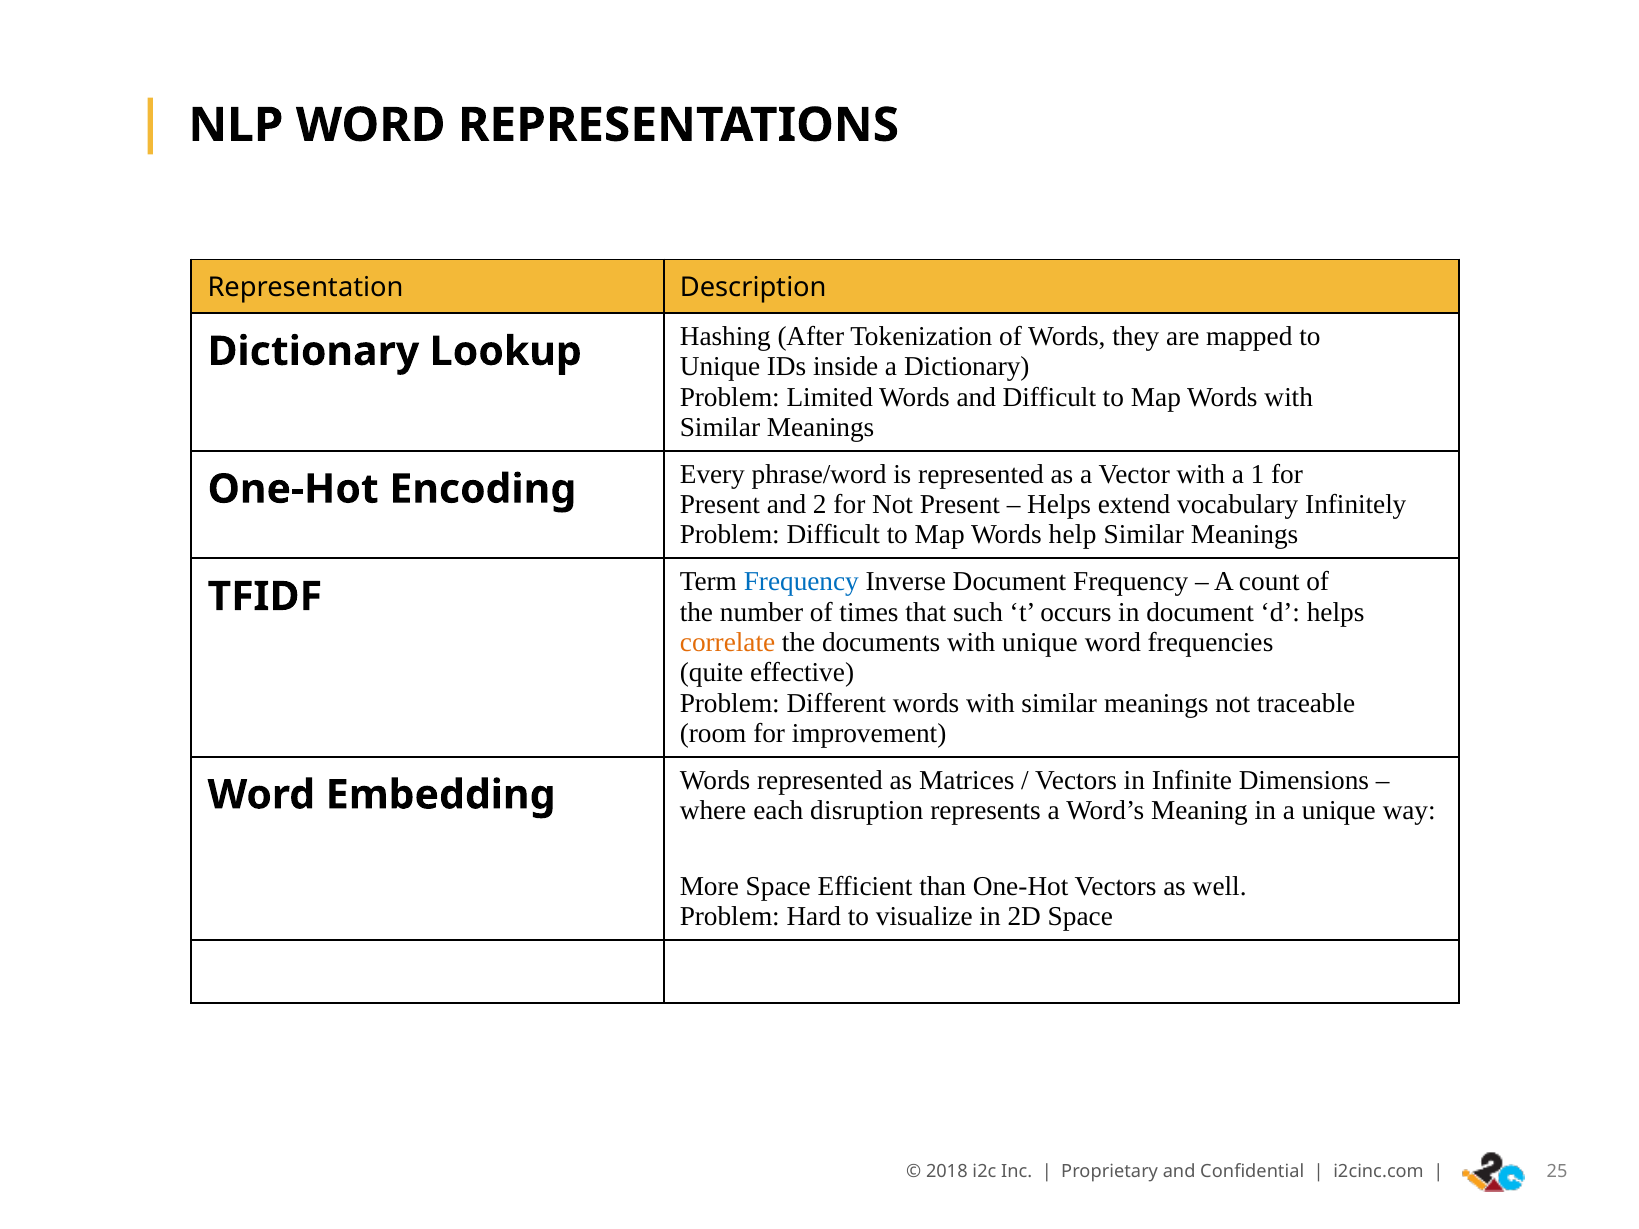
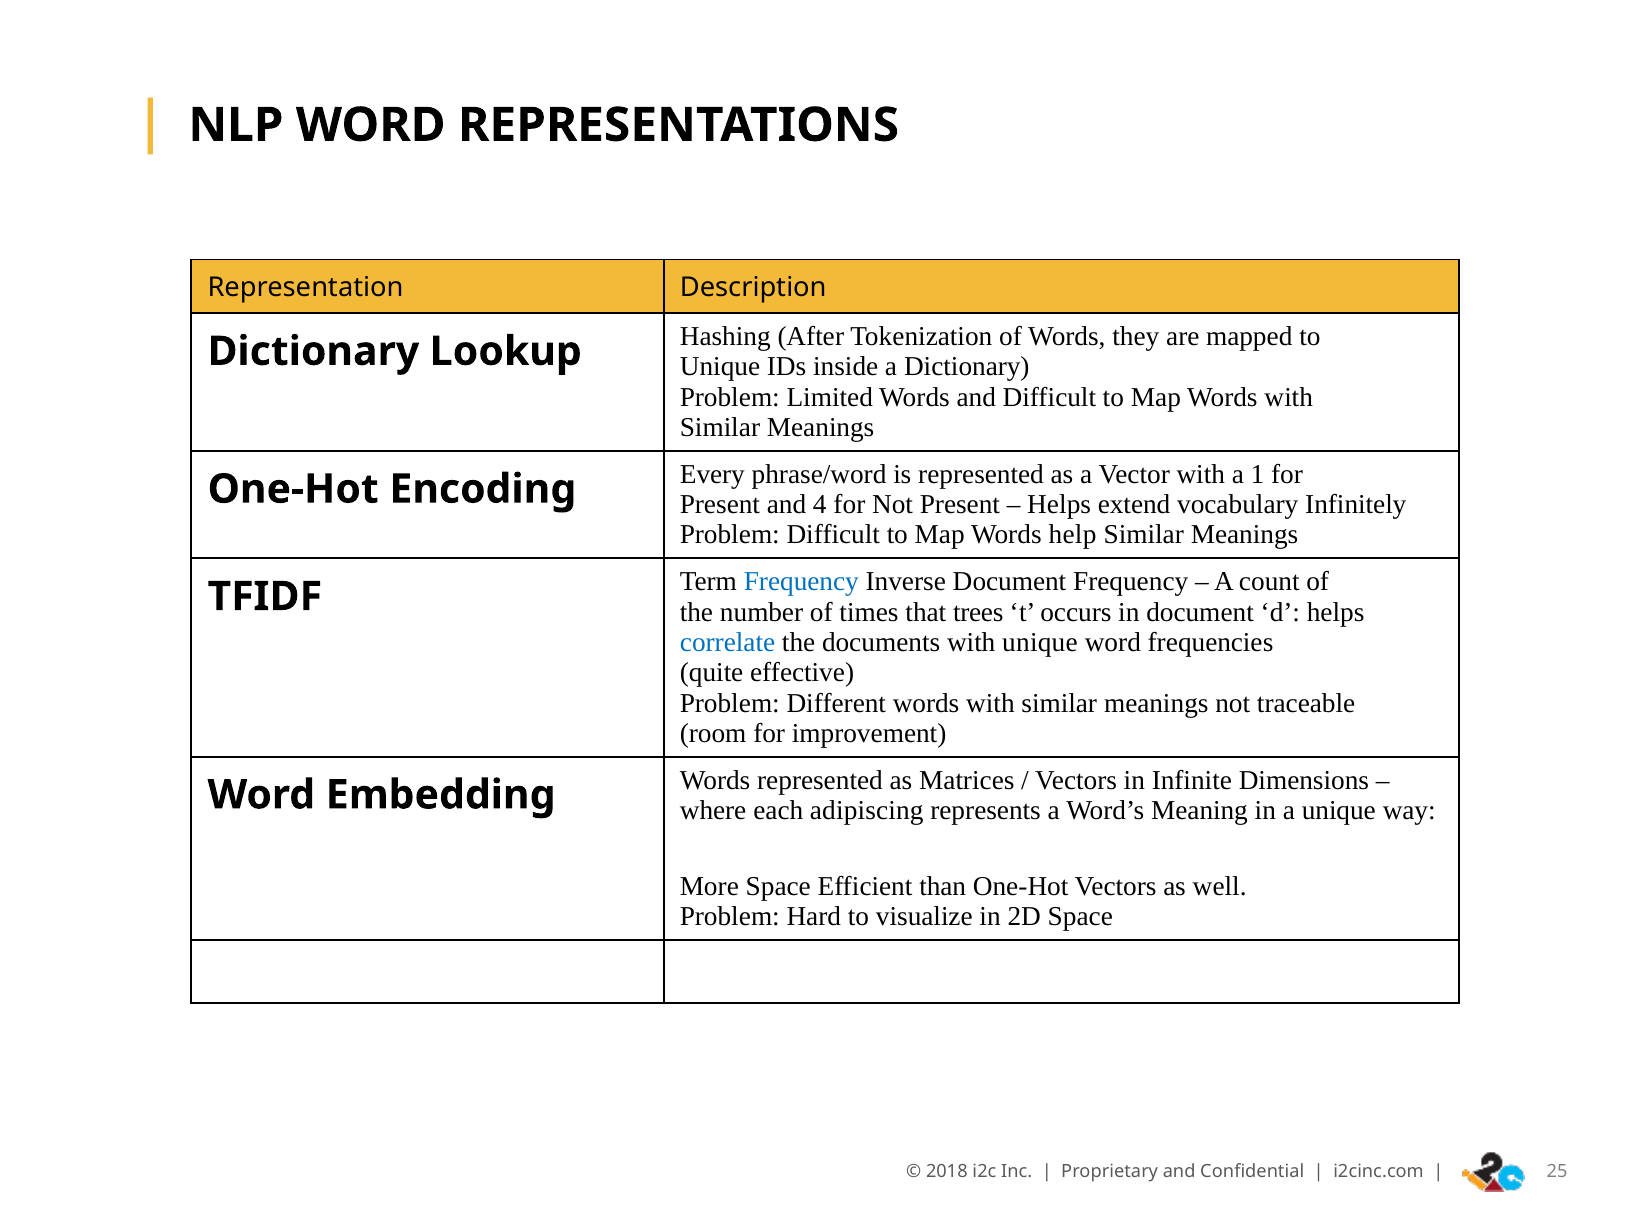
2: 2 -> 4
such: such -> trees
correlate colour: orange -> blue
disruption: disruption -> adipiscing
